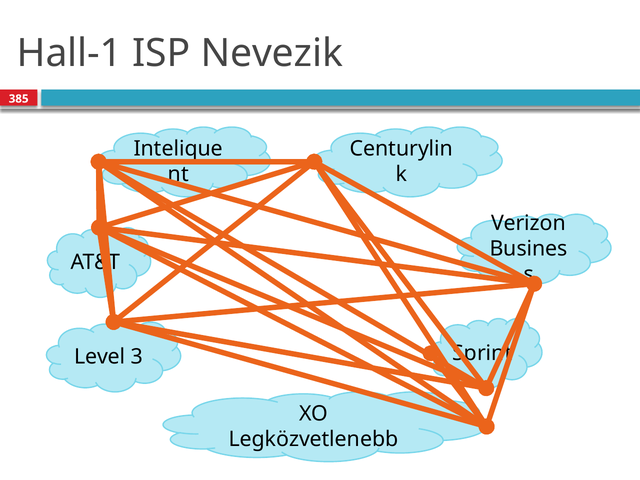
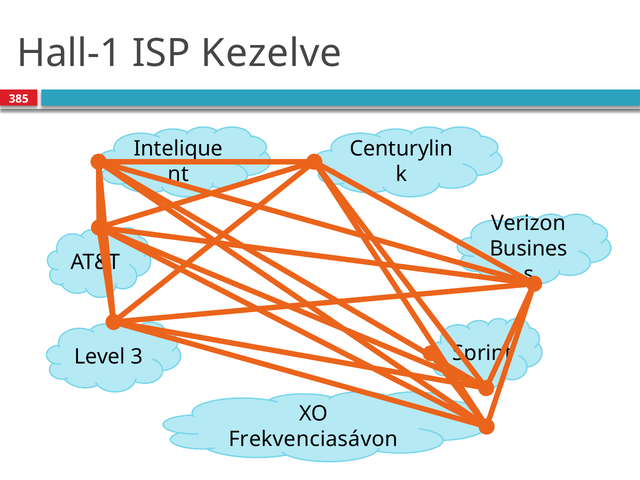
Nevezik: Nevezik -> Kezelve
Legközvetlenebb: Legközvetlenebb -> Frekvenciasávon
